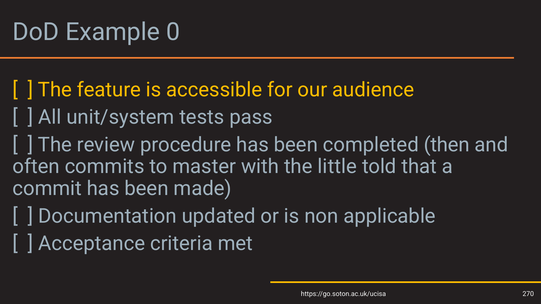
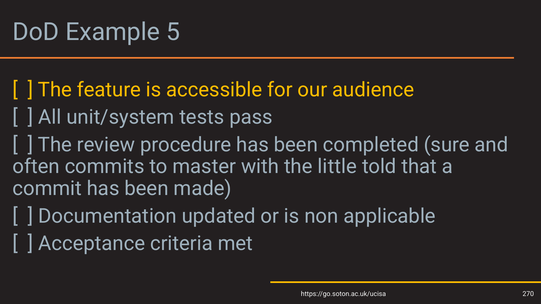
0: 0 -> 5
then: then -> sure
